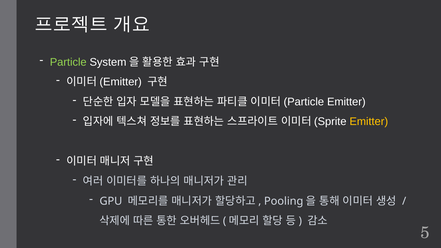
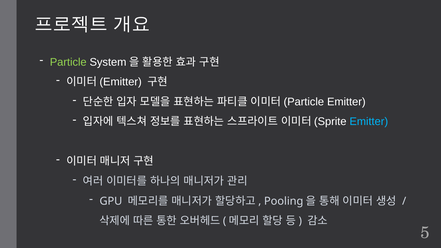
Emitter at (369, 122) colour: yellow -> light blue
